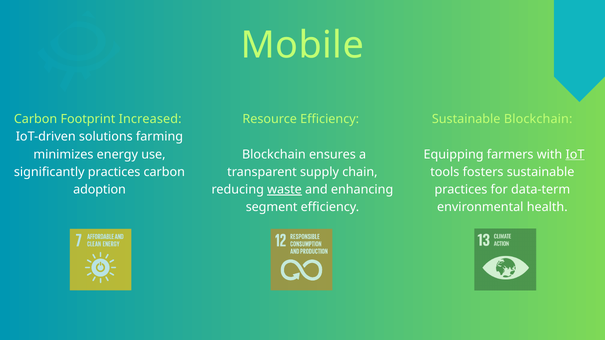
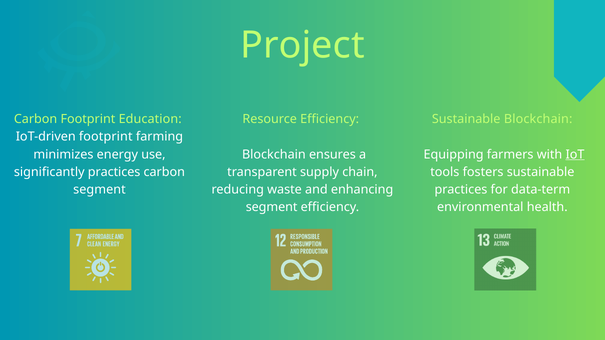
Mobile: Mobile -> Project
Increased: Increased -> Education
IoT-driven solutions: solutions -> footprint
adoption at (100, 190): adoption -> segment
waste underline: present -> none
